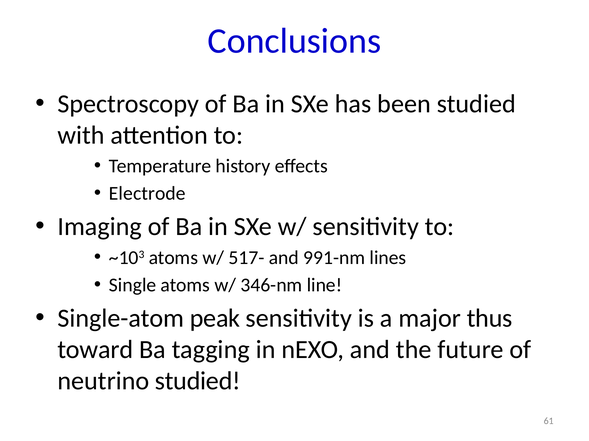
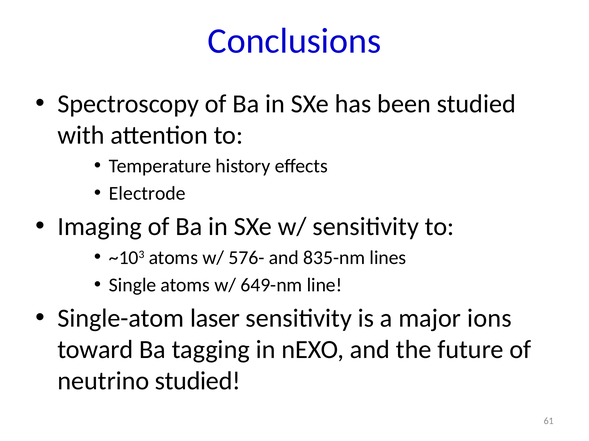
517-: 517- -> 576-
991-nm: 991-nm -> 835-nm
346-nm: 346-nm -> 649-nm
peak: peak -> laser
thus: thus -> ions
